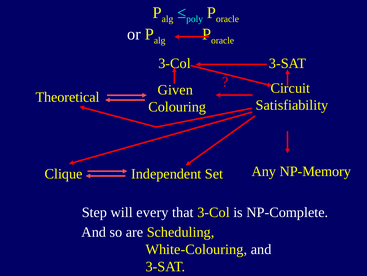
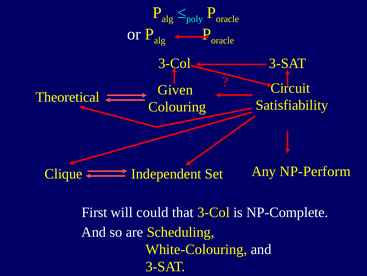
NP-Memory: NP-Memory -> NP-Perform
Step: Step -> First
every: every -> could
